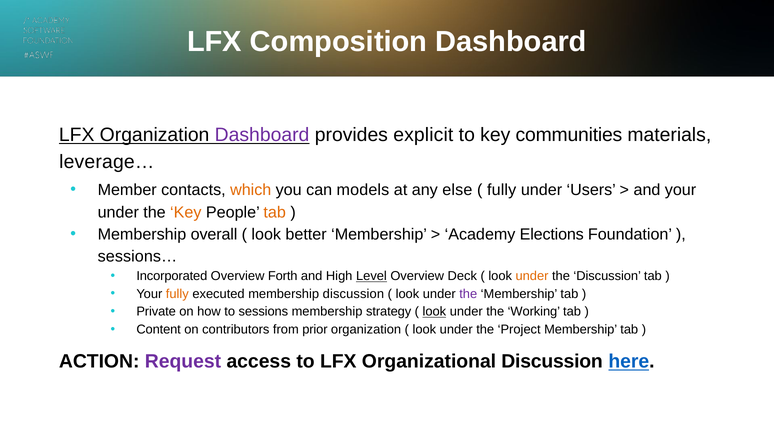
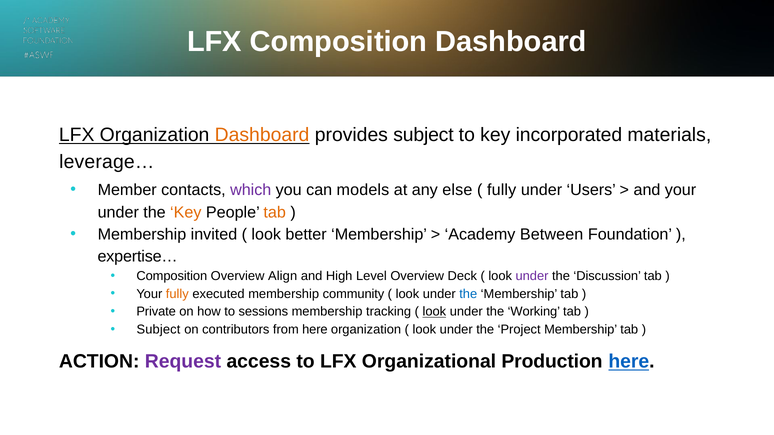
Dashboard at (262, 135) colour: purple -> orange
provides explicit: explicit -> subject
communities: communities -> incorporated
which colour: orange -> purple
overall: overall -> invited
Elections: Elections -> Between
sessions…: sessions… -> expertise…
Incorporated at (172, 276): Incorporated -> Composition
Forth: Forth -> Align
Level underline: present -> none
under at (532, 276) colour: orange -> purple
membership discussion: discussion -> community
the at (468, 294) colour: purple -> blue
strategy: strategy -> tracking
Content at (159, 330): Content -> Subject
from prior: prior -> here
Organizational Discussion: Discussion -> Production
